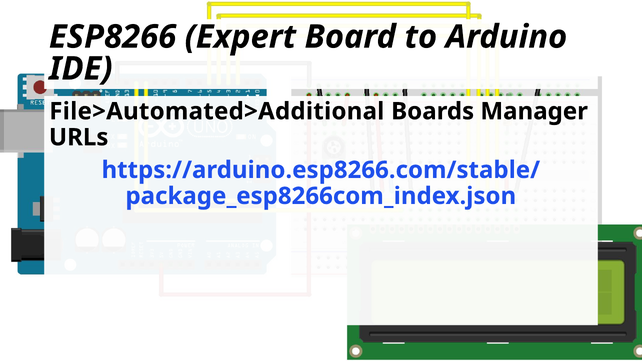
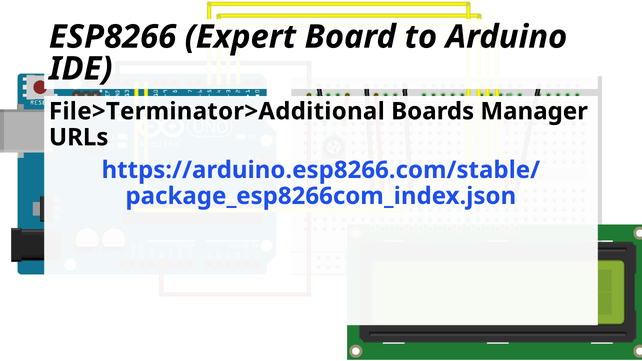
File>Automated>Additional: File>Automated>Additional -> File>Terminator>Additional
